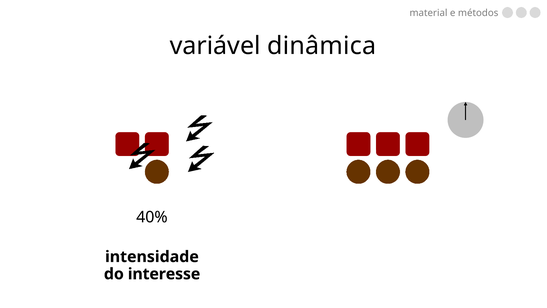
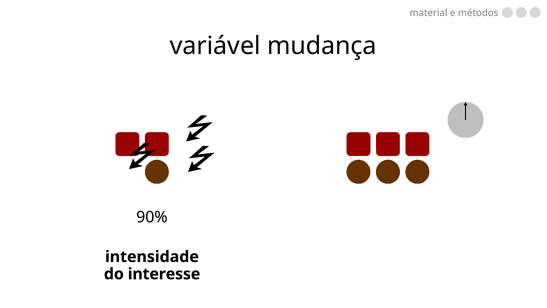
dinâmica: dinâmica -> mudança
40%: 40% -> 90%
